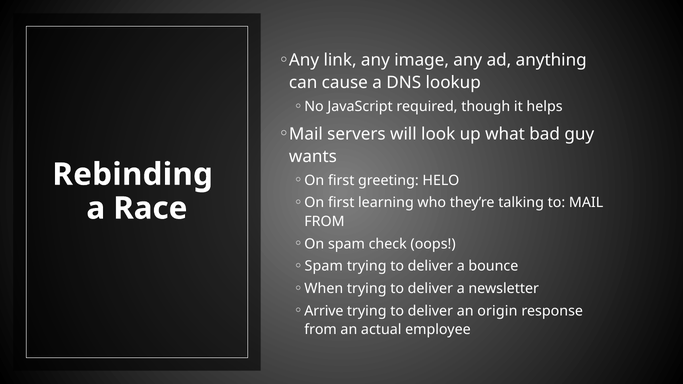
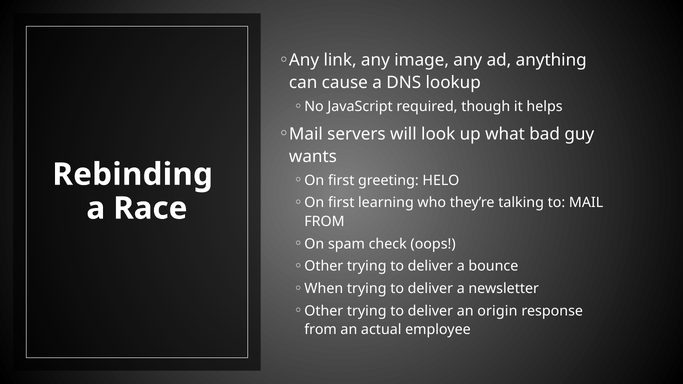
Spam at (324, 266): Spam -> Other
Arrive at (324, 311): Arrive -> Other
